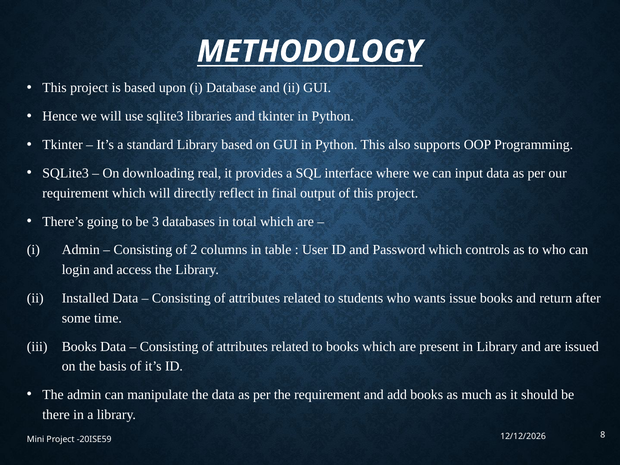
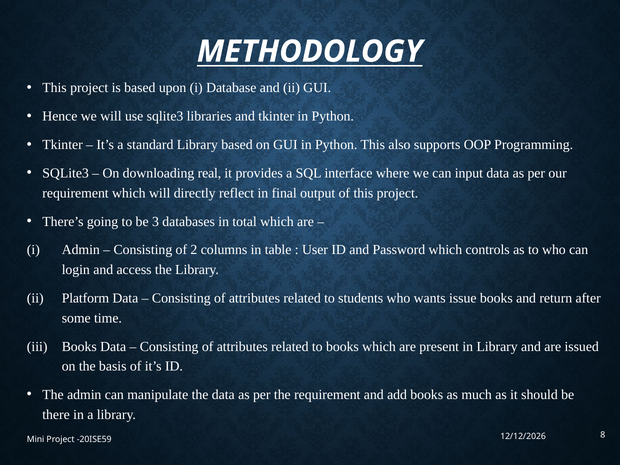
Installed: Installed -> Platform
